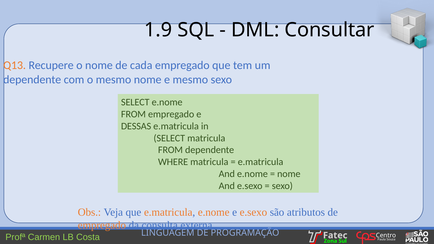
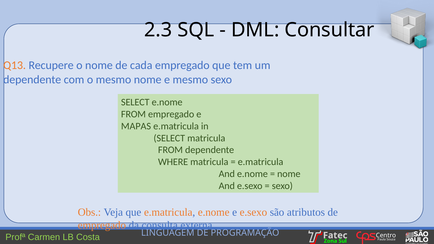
1.9: 1.9 -> 2.3
DESSAS: DESSAS -> MAPAS
